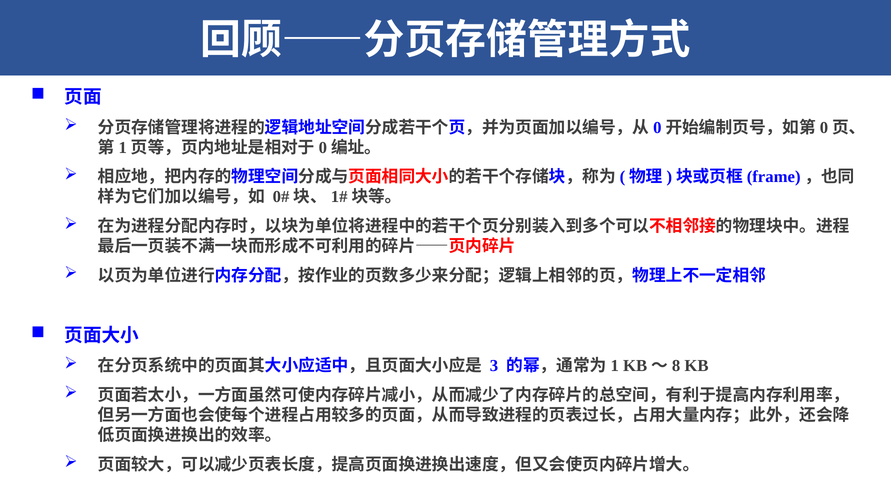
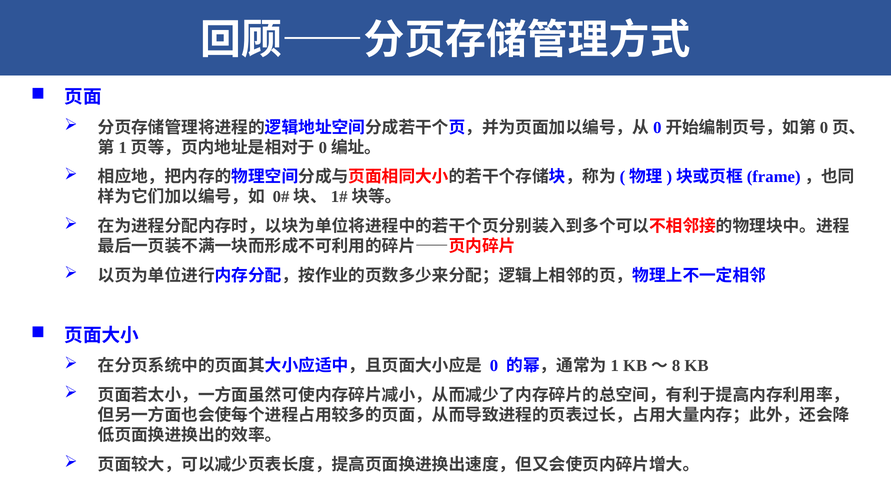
3: 3 -> 0
